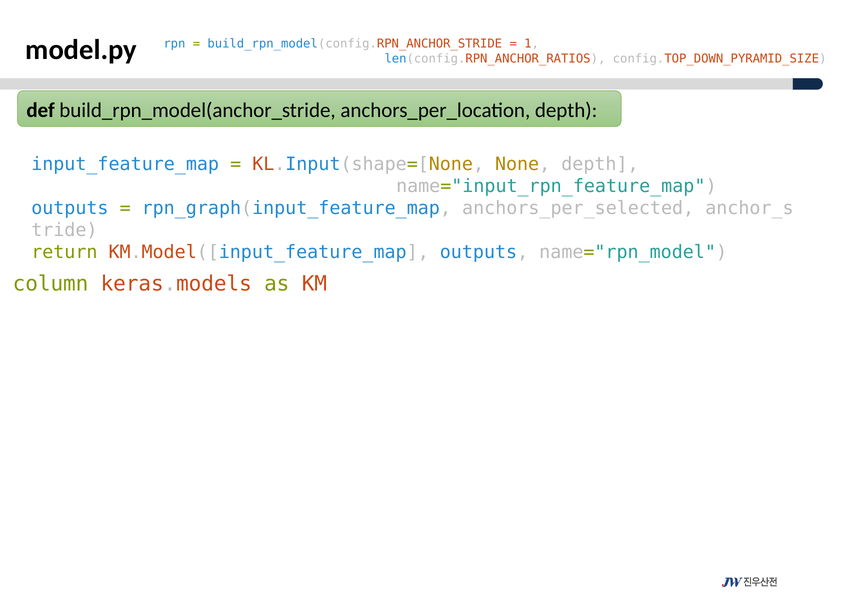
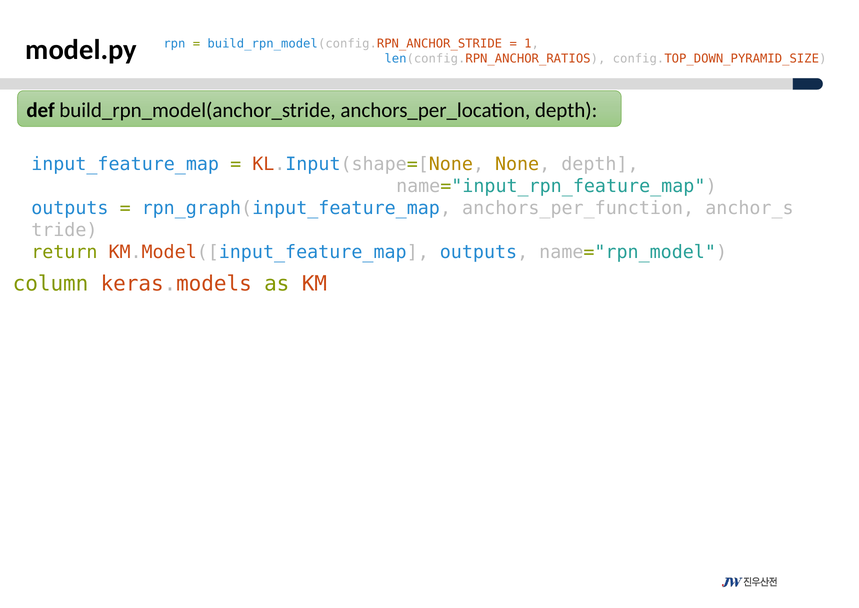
anchors_per_selected: anchors_per_selected -> anchors_per_function
